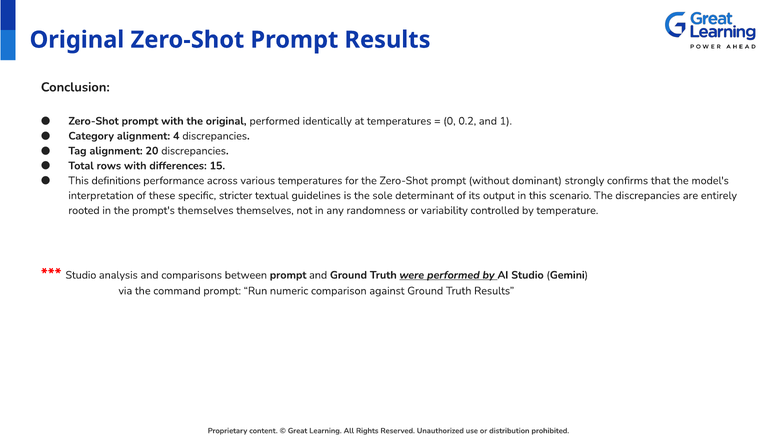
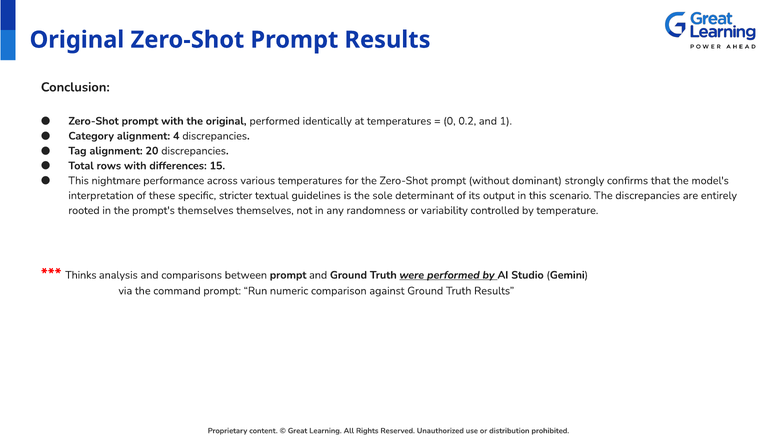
definitions: definitions -> nightmare
Studio at (81, 275): Studio -> Thinks
